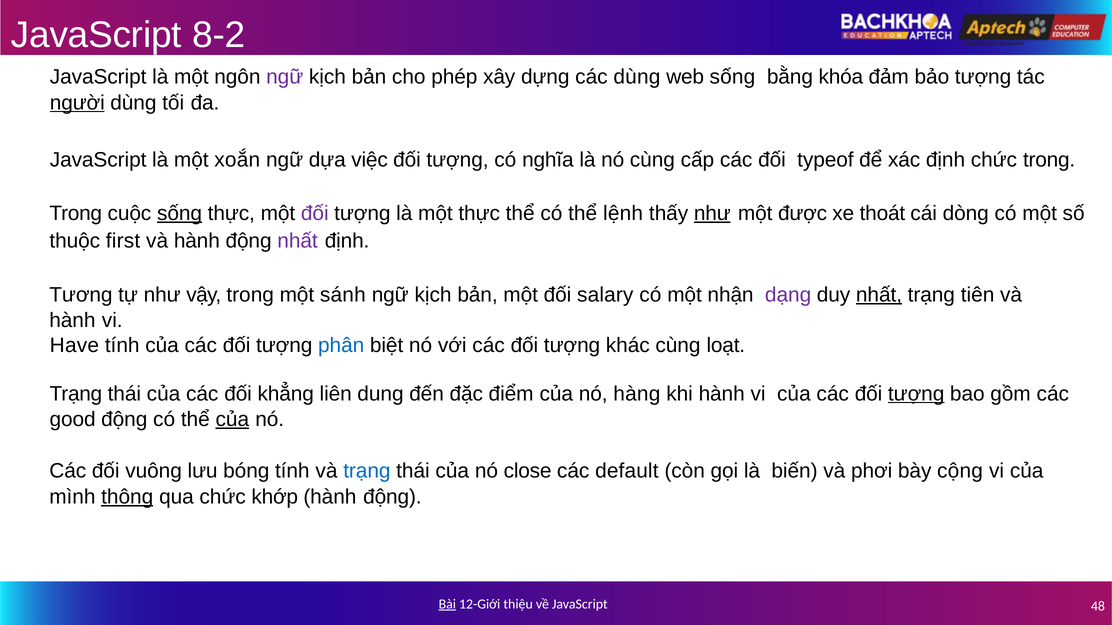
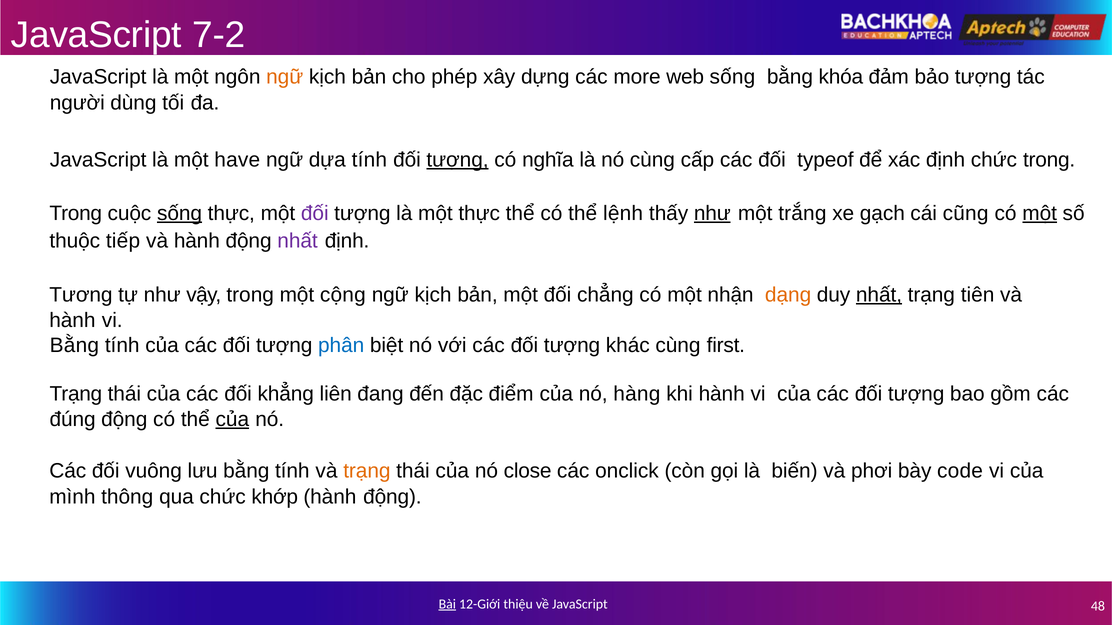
8-2: 8-2 -> 7-2
ngữ at (285, 77) colour: purple -> orange
các dùng: dùng -> more
người underline: present -> none
xoắn: xoắn -> have
dựa việc: việc -> tính
tượng at (458, 160) underline: none -> present
được: được -> trắng
thoát: thoát -> gạch
dòng: dòng -> cũng
một at (1040, 214) underline: none -> present
first: first -> tiếp
sánh: sánh -> cộng
salary: salary -> chẳng
dạng colour: purple -> orange
Have at (74, 346): Have -> Bằng
loạt: loạt -> first
dung: dung -> đang
tượng at (916, 394) underline: present -> none
good: good -> đúng
lưu bóng: bóng -> bằng
trạng at (367, 471) colour: blue -> orange
default: default -> onclick
cộng: cộng -> code
thông underline: present -> none
